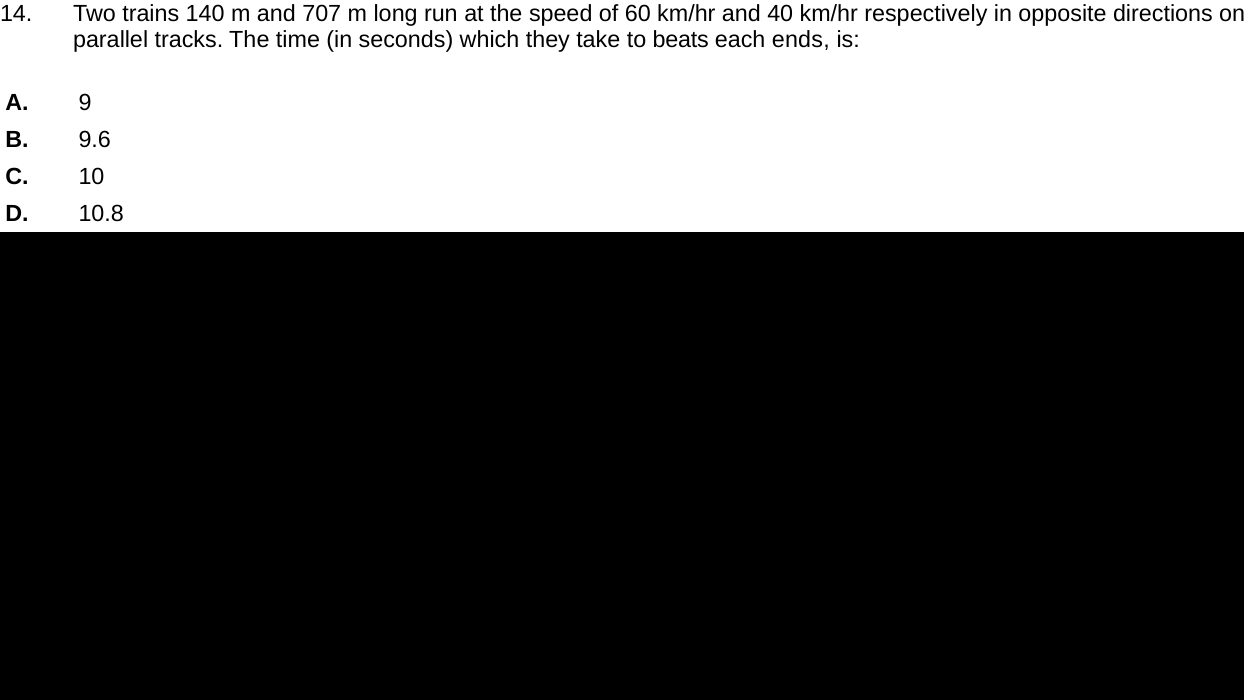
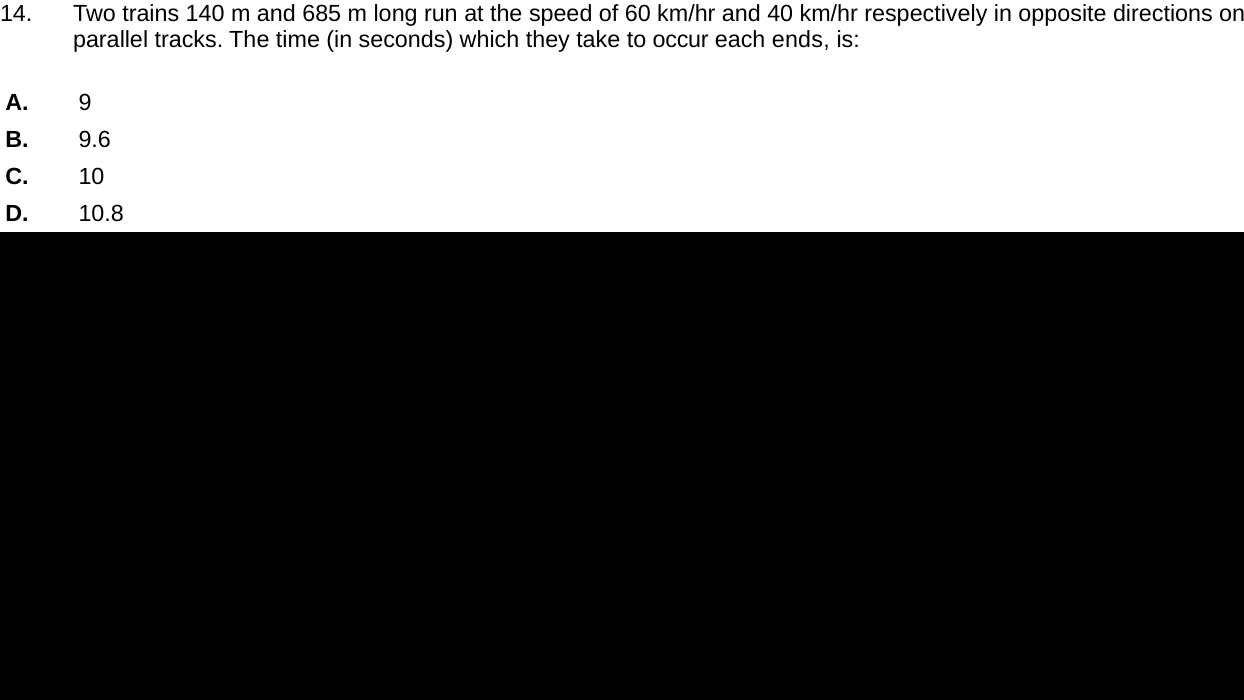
707: 707 -> 685
beats: beats -> occur
